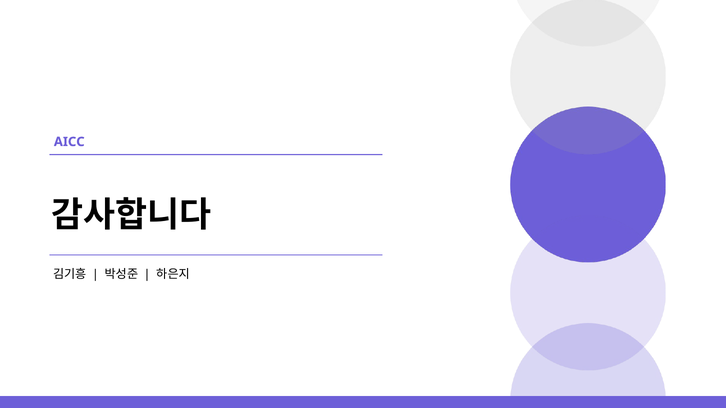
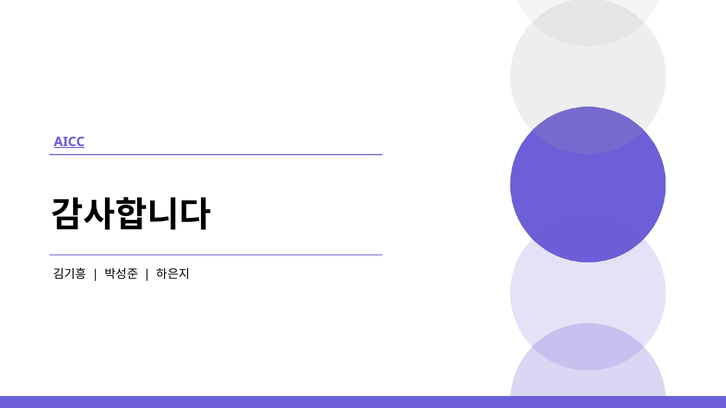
AICC underline: none -> present
